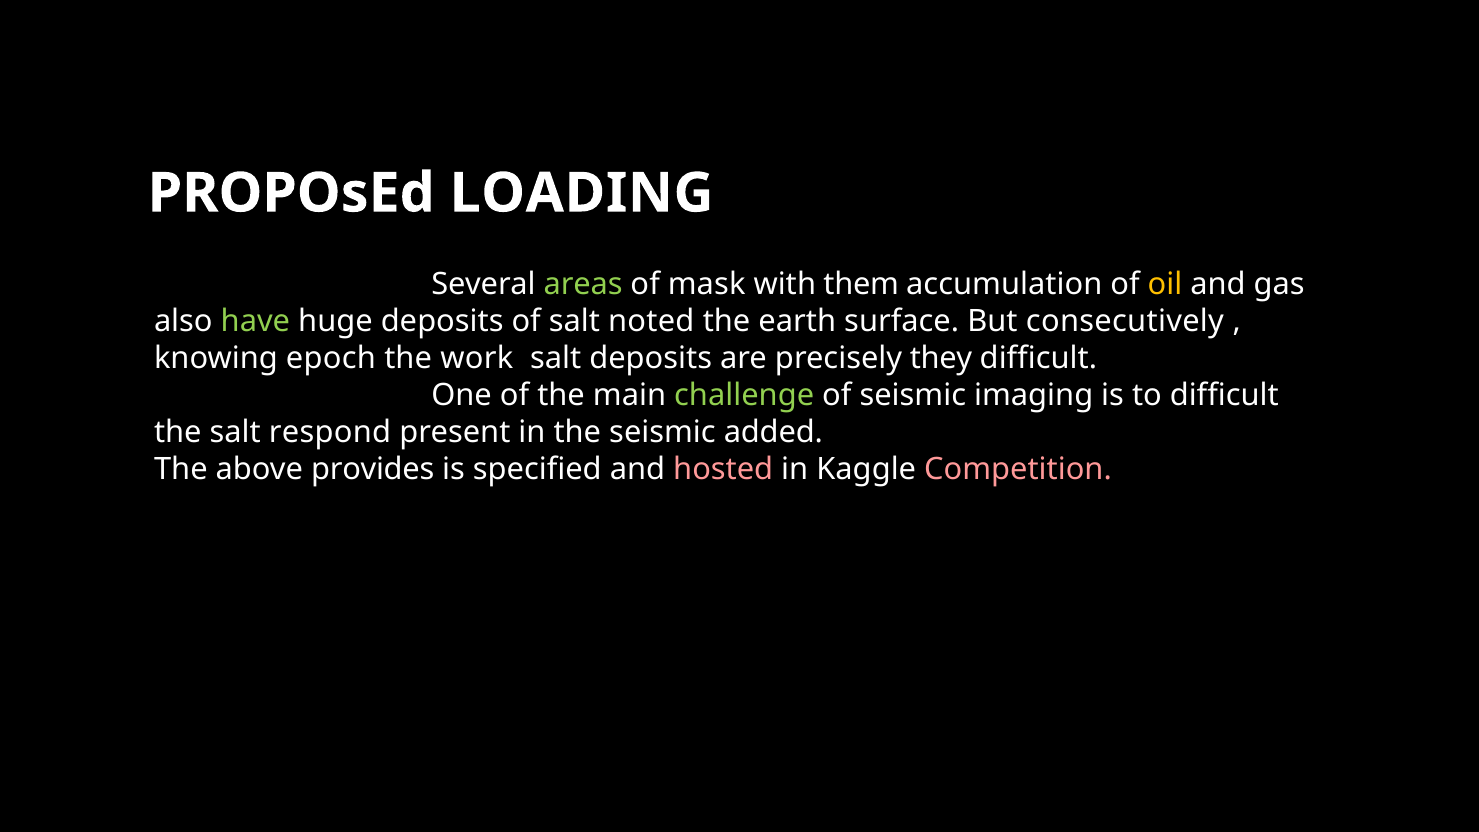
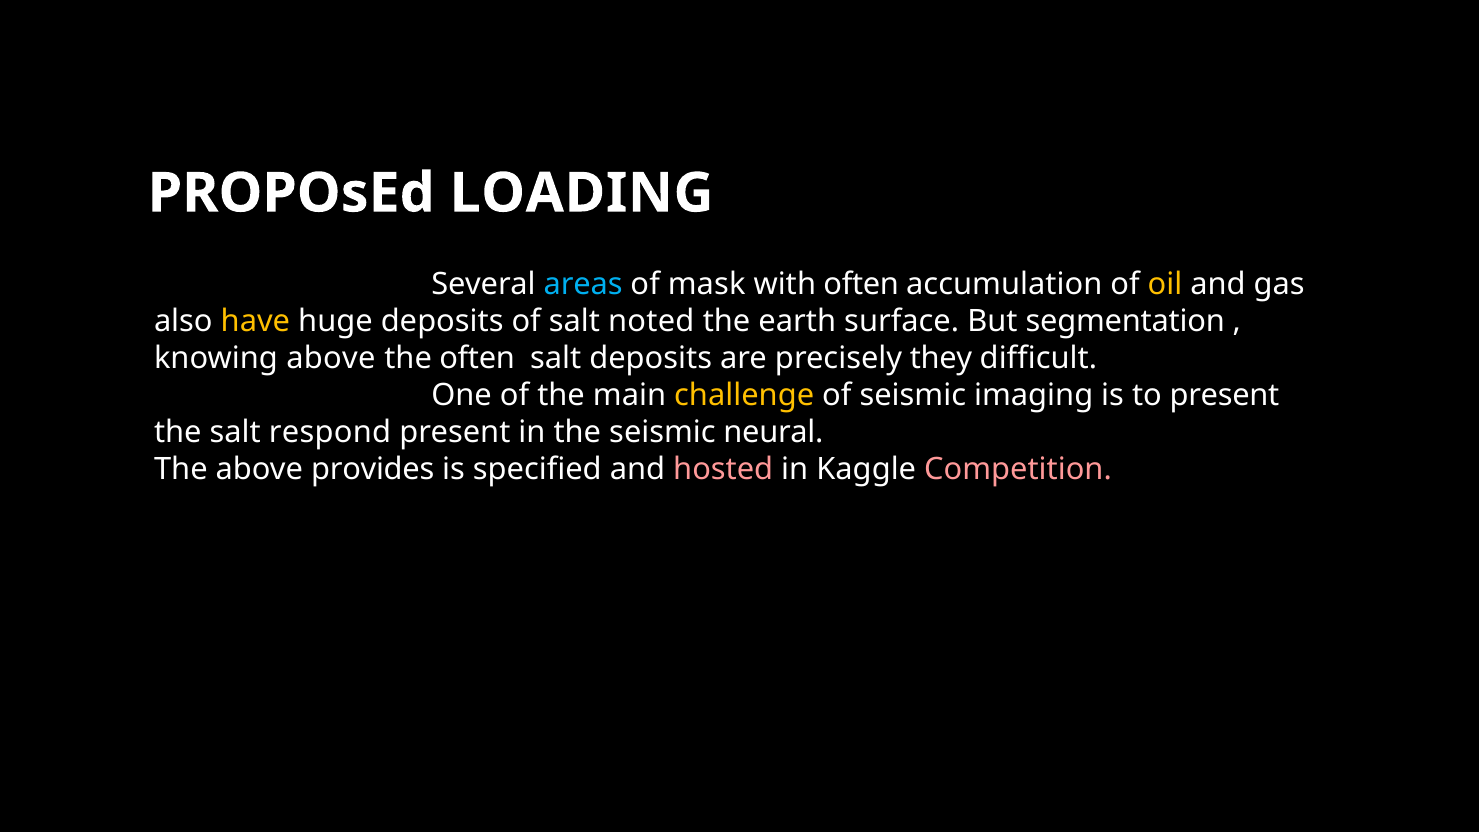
areas colour: light green -> light blue
with them: them -> often
have colour: light green -> yellow
consecutively: consecutively -> segmentation
knowing epoch: epoch -> above
the work: work -> often
challenge colour: light green -> yellow
to difficult: difficult -> present
added: added -> neural
